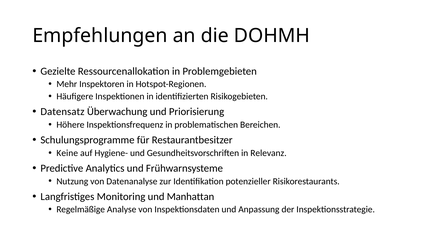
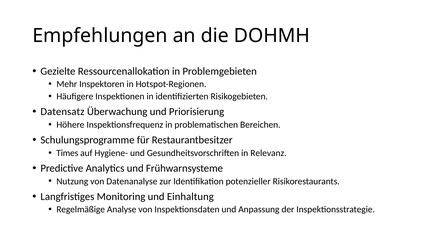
Keine: Keine -> Times
Manhattan: Manhattan -> Einhaltung
